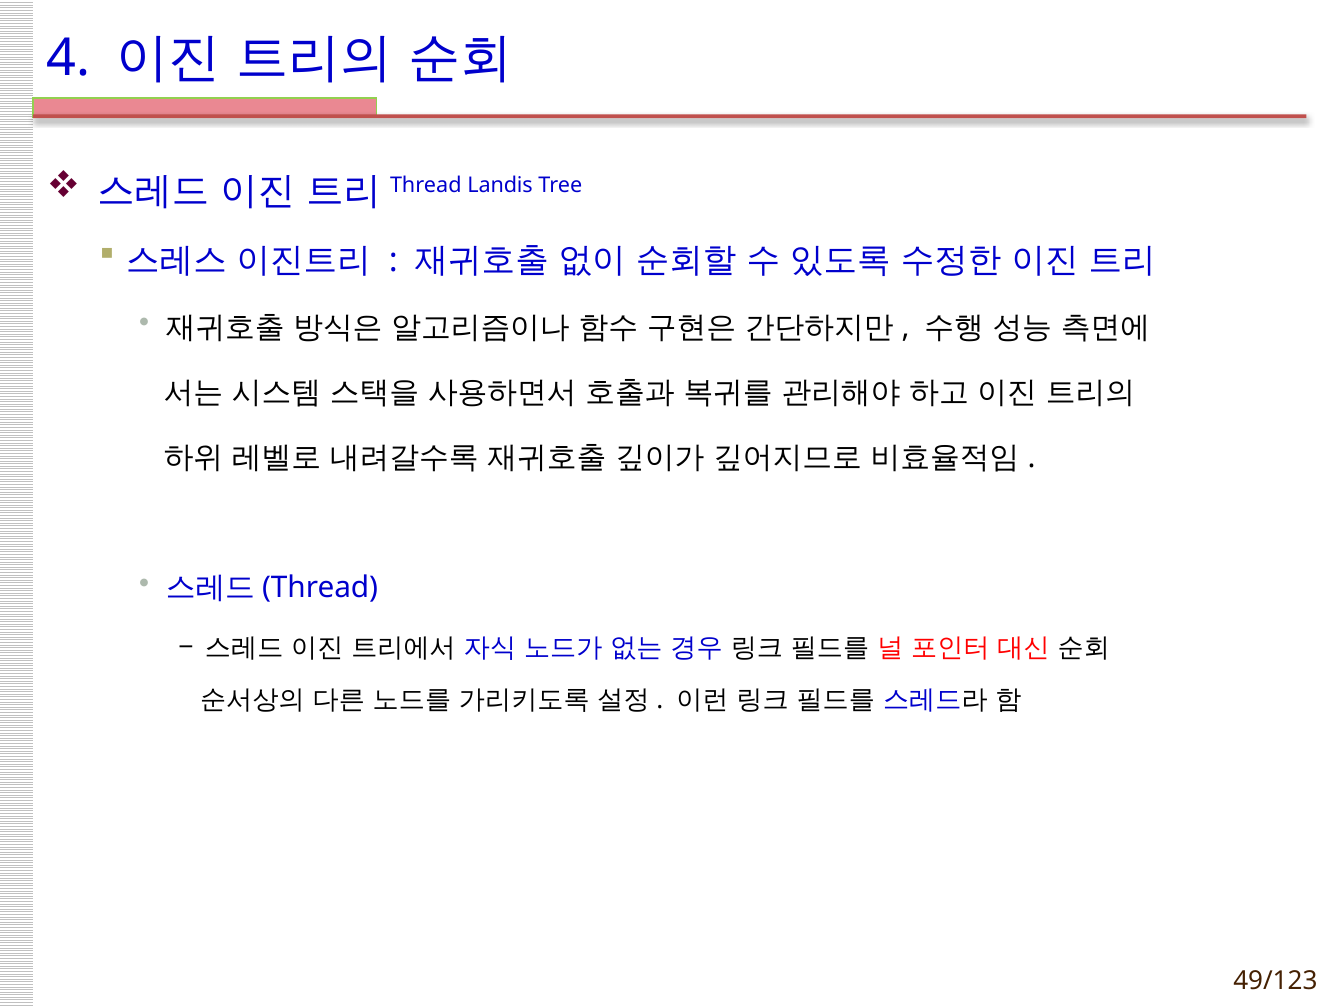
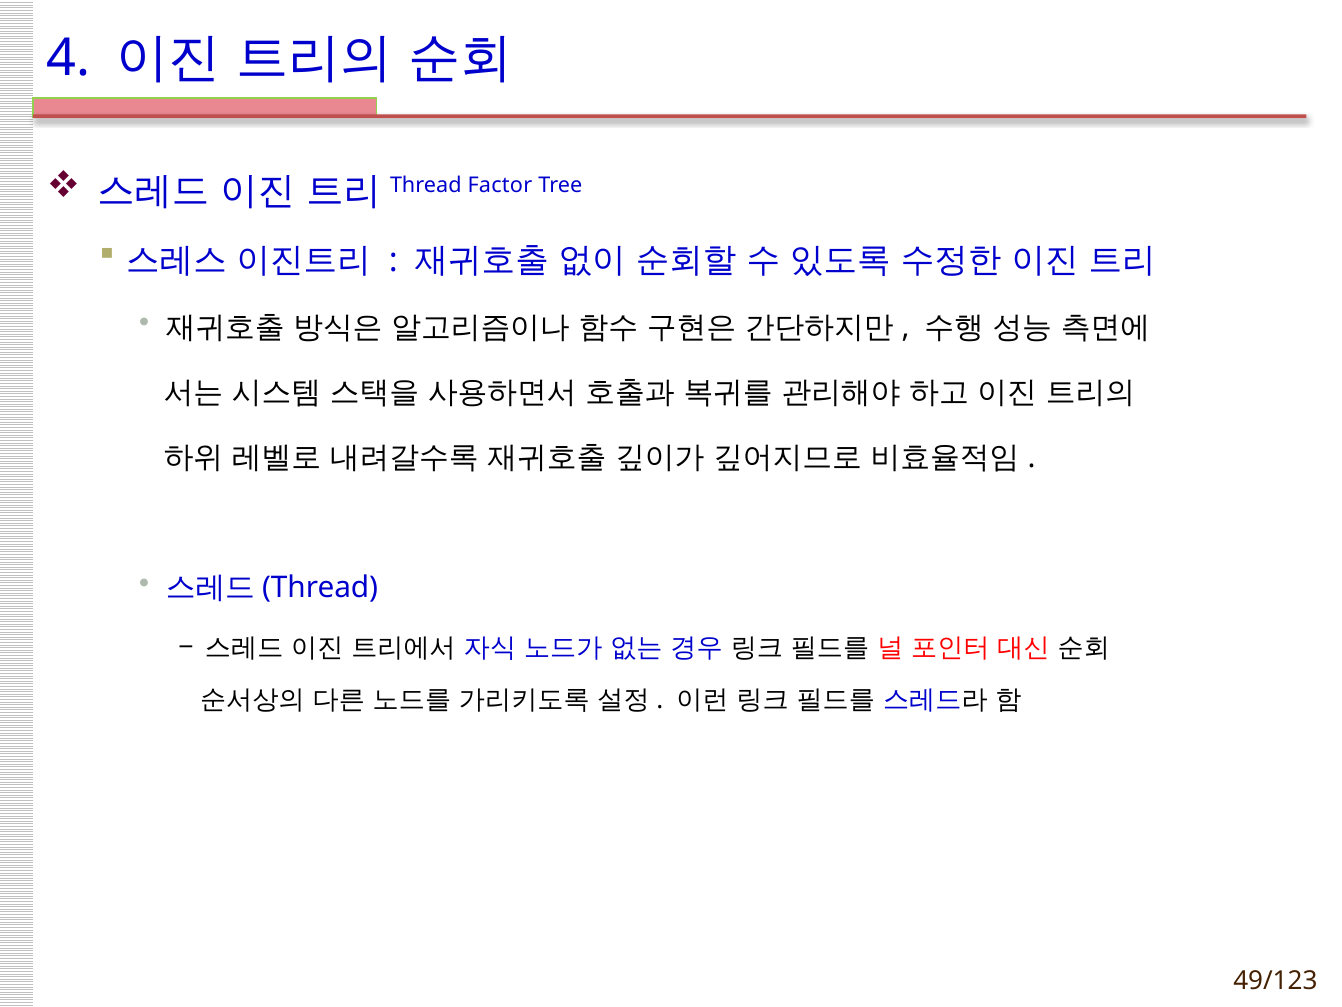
Landis: Landis -> Factor
